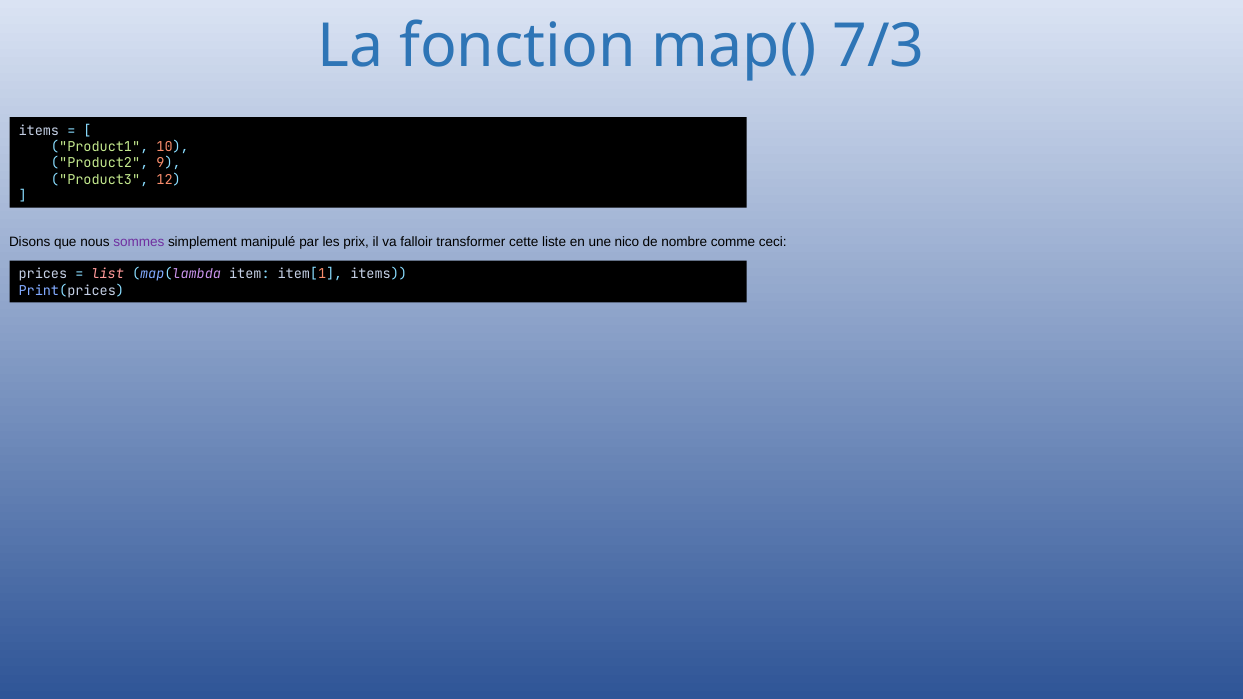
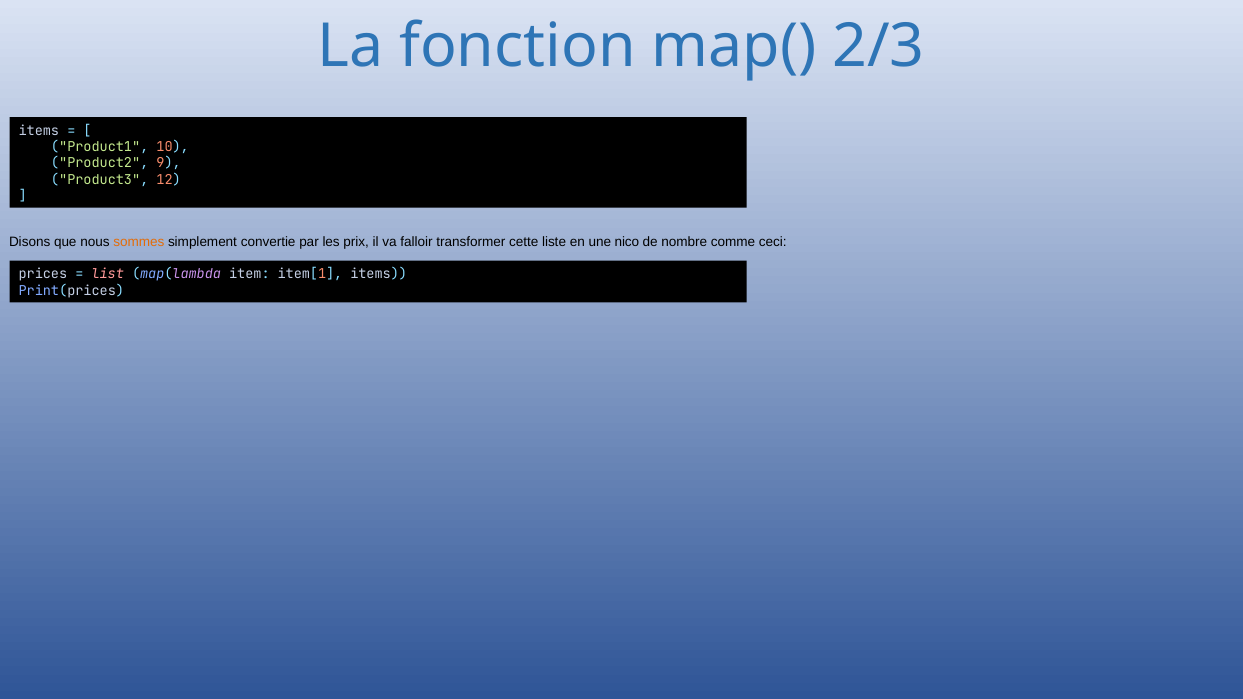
7/3: 7/3 -> 2/3
sommes colour: purple -> orange
manipulé: manipulé -> convertie
